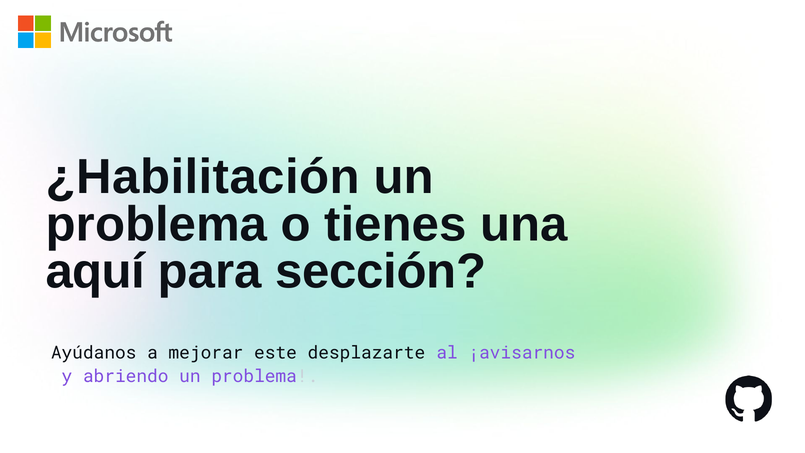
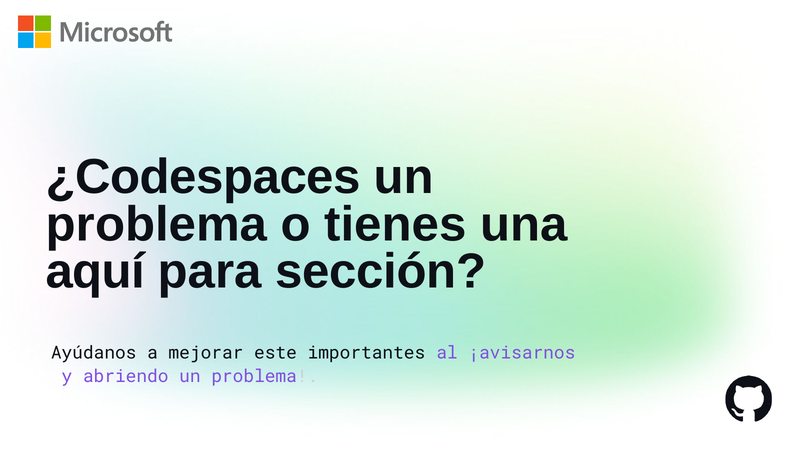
¿Habilitación: ¿Habilitación -> ¿Codespaces
desplazarte: desplazarte -> importantes
